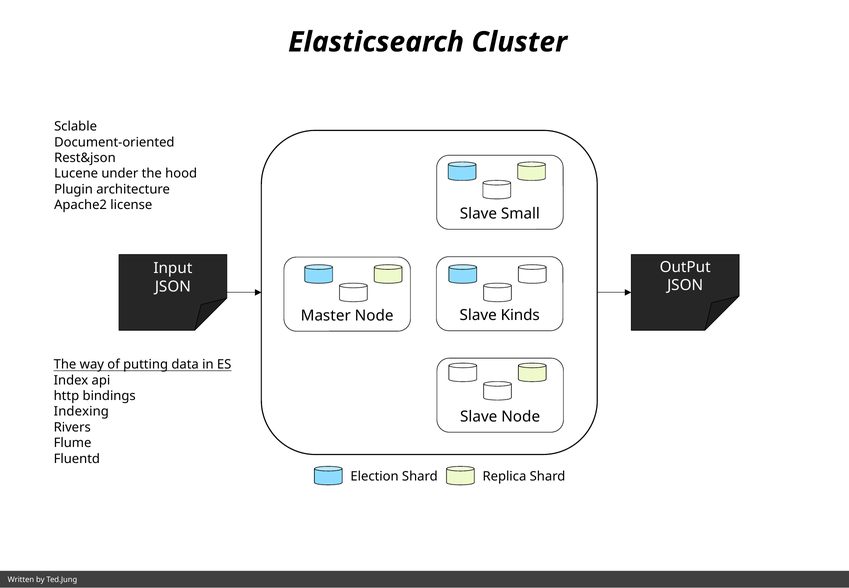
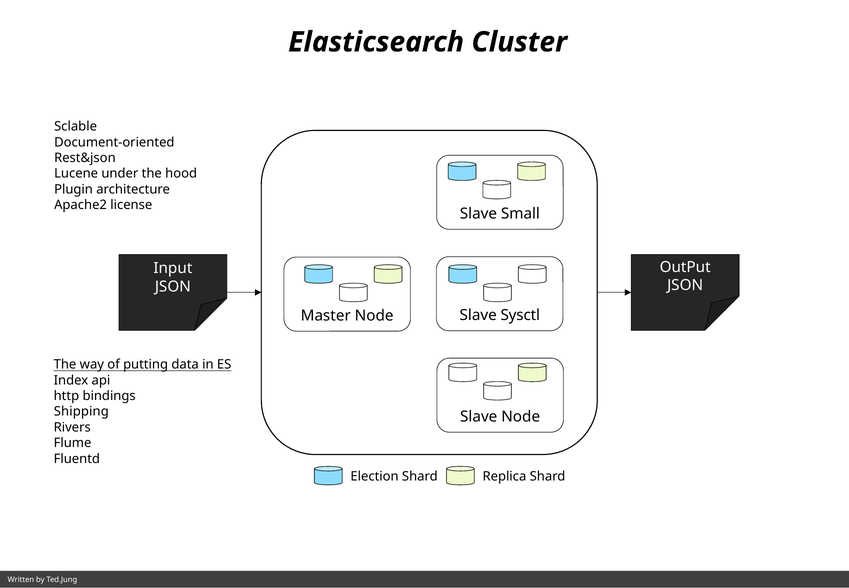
Kinds: Kinds -> Sysctl
Indexing: Indexing -> Shipping
